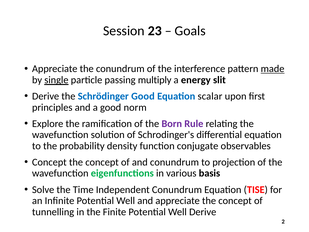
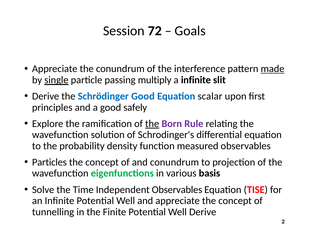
23: 23 -> 72
a energy: energy -> infinite
norm: norm -> safely
the at (152, 124) underline: none -> present
conjugate: conjugate -> measured
Concept at (49, 162): Concept -> Particles
Independent Conundrum: Conundrum -> Observables
